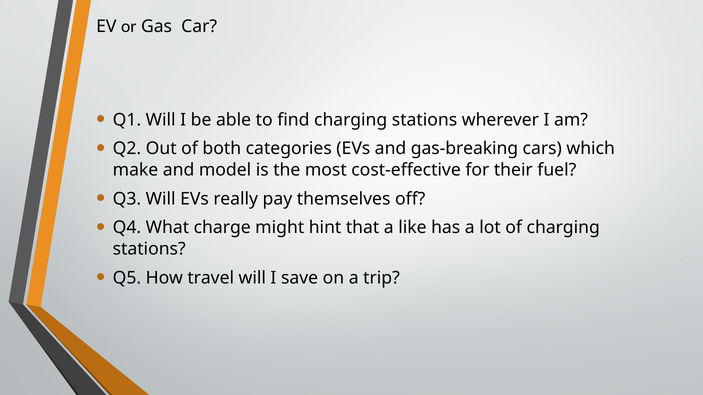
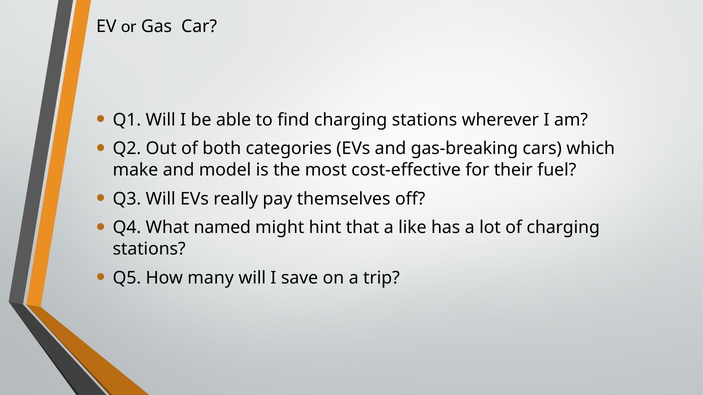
charge: charge -> named
travel: travel -> many
